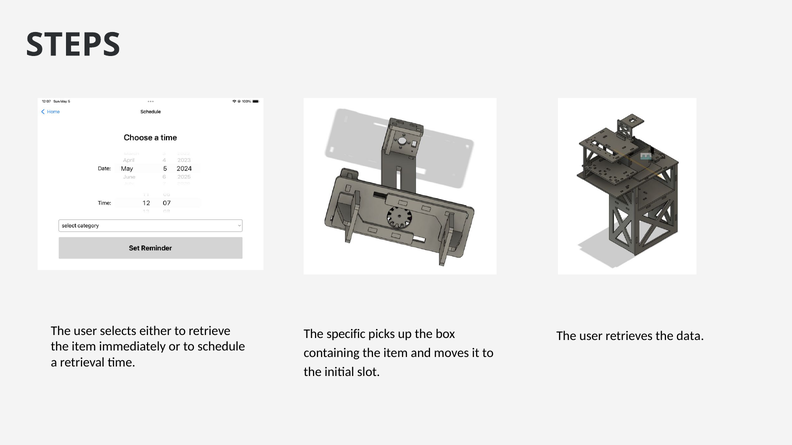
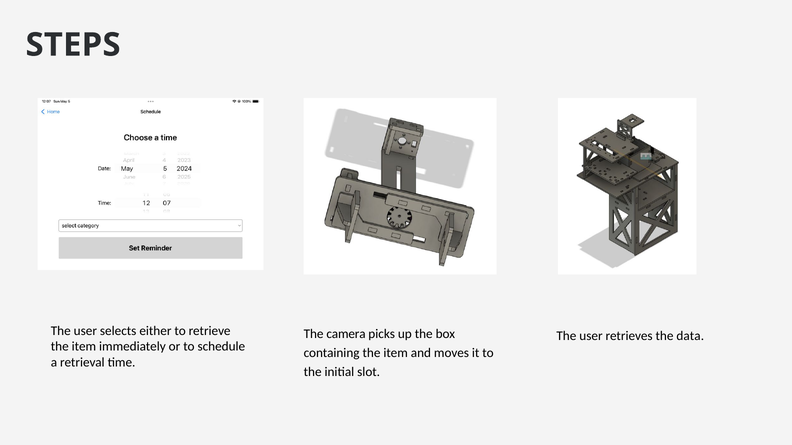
specific: specific -> camera
